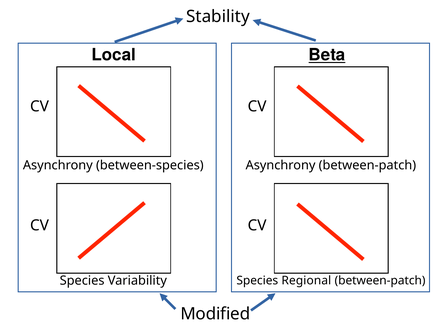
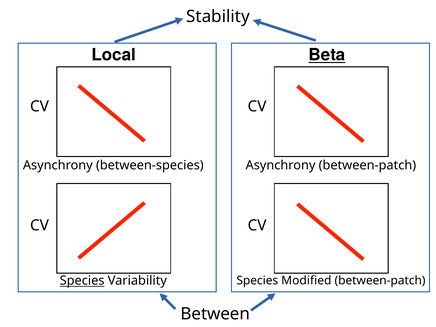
Species at (82, 281) underline: none -> present
Regional: Regional -> Modified
Modified: Modified -> Between
